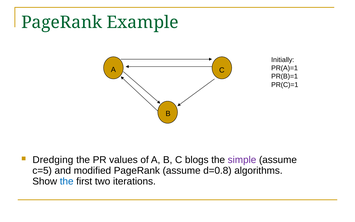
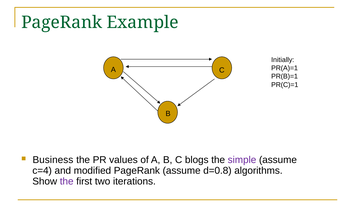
Dredging: Dredging -> Business
c=5: c=5 -> c=4
the at (67, 181) colour: blue -> purple
